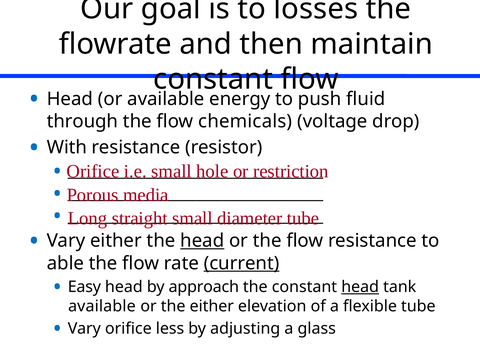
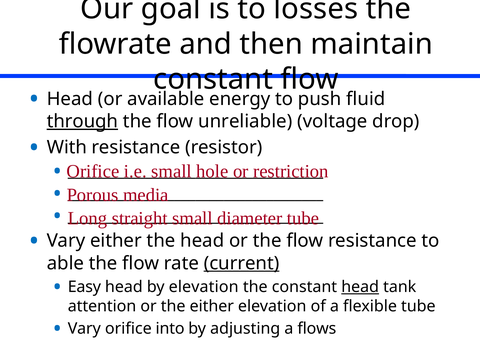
through underline: none -> present
chemicals: chemicals -> unreliable
head at (202, 241) underline: present -> none
by approach: approach -> elevation
available at (102, 306): available -> attention
less: less -> into
glass: glass -> flows
